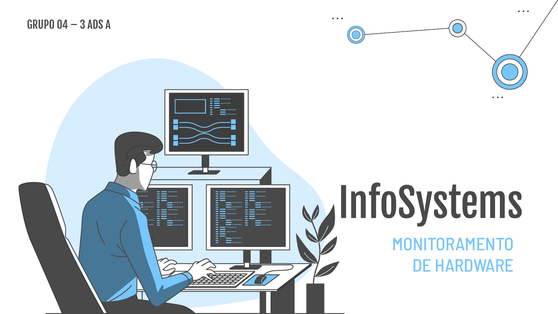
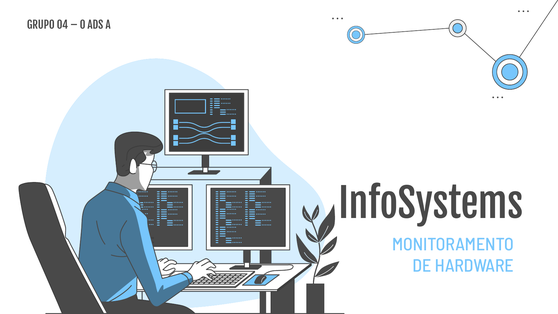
3: 3 -> 0
